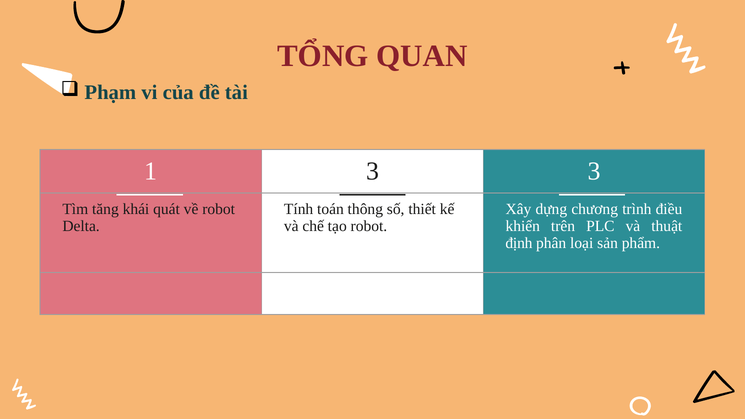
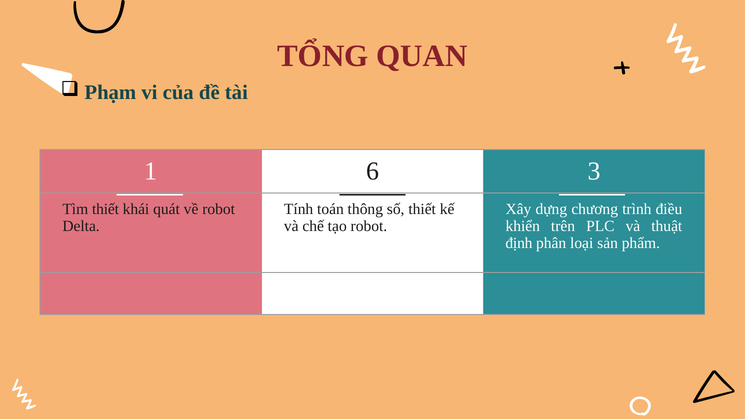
1 3: 3 -> 6
Tìm tăng: tăng -> thiết
